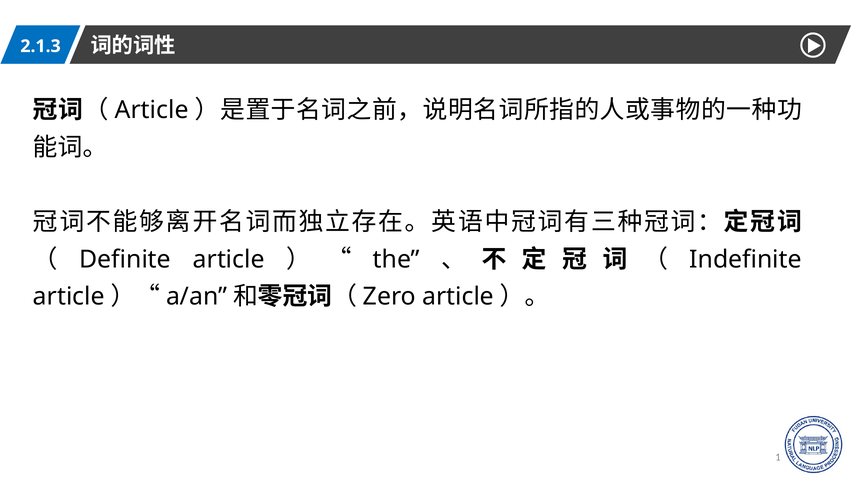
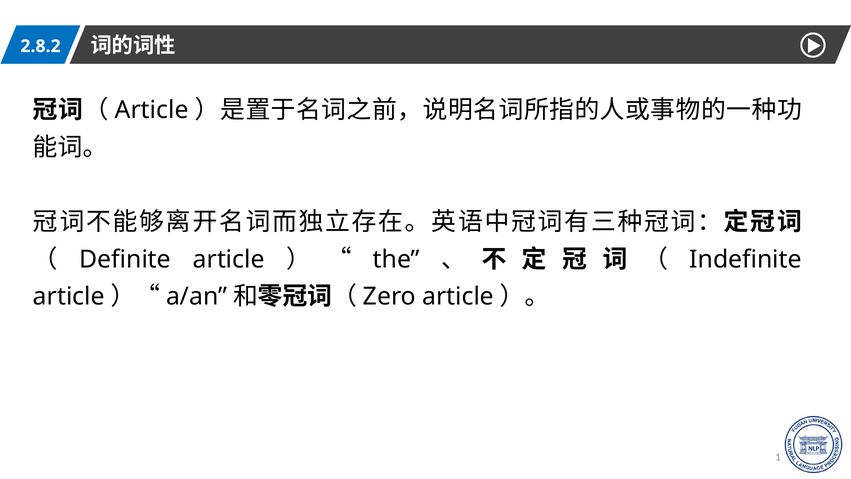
2.1.3: 2.1.3 -> 2.8.2
